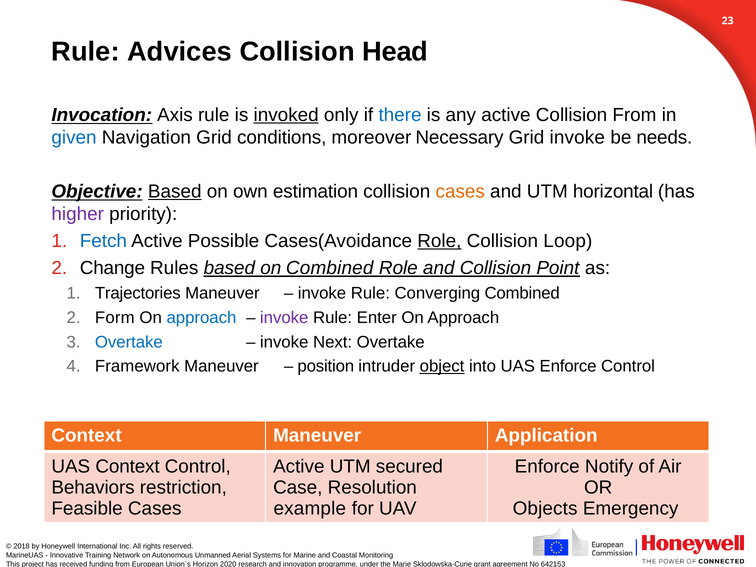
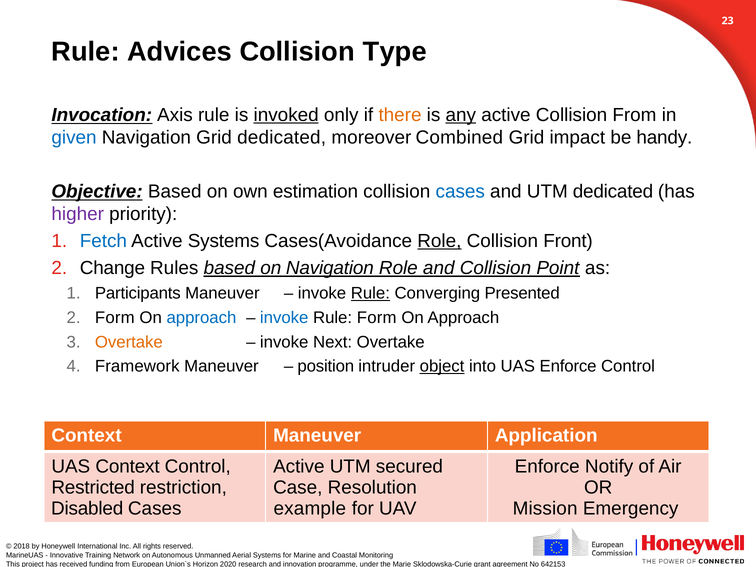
Head: Head -> Type
there colour: blue -> orange
any underline: none -> present
Grid conditions: conditions -> dedicated
Necessary: Necessary -> Combined
Grid invoke: invoke -> impact
needs: needs -> handy
Based at (175, 191) underline: present -> none
cases at (460, 191) colour: orange -> blue
UTM horizontal: horizontal -> dedicated
Active Possible: Possible -> Systems
Loop: Loop -> Front
on Combined: Combined -> Navigation
Trajectories: Trajectories -> Participants
Rule at (370, 293) underline: none -> present
Converging Combined: Combined -> Presented
invoke at (284, 318) colour: purple -> blue
Rule Enter: Enter -> Form
Overtake at (129, 342) colour: blue -> orange
Behaviors: Behaviors -> Restricted
Feasible: Feasible -> Disabled
Objects: Objects -> Mission
